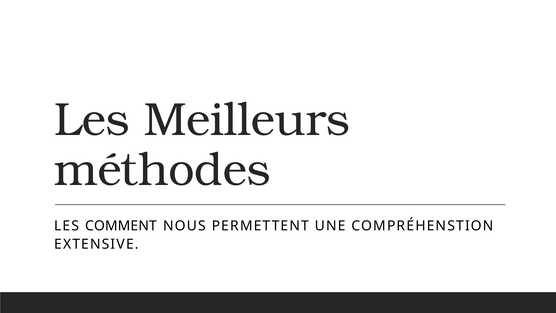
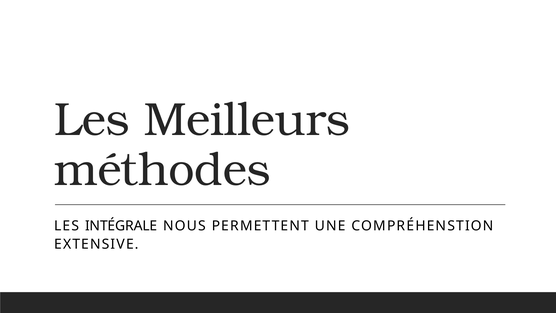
COMMENT: COMMENT -> INTÉGRALE
